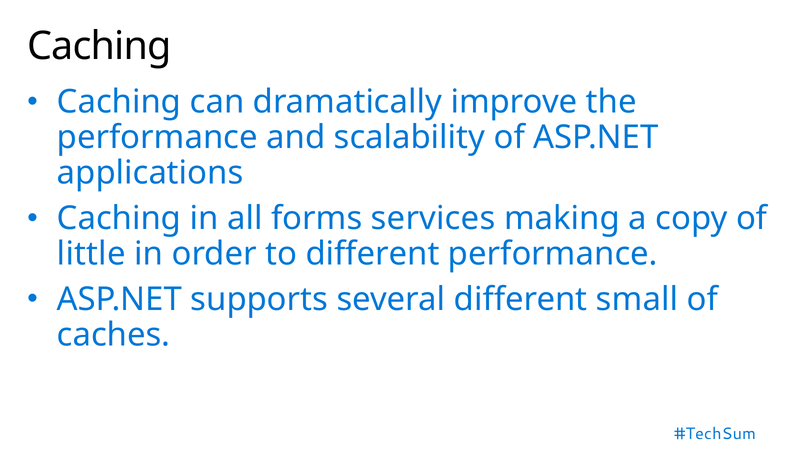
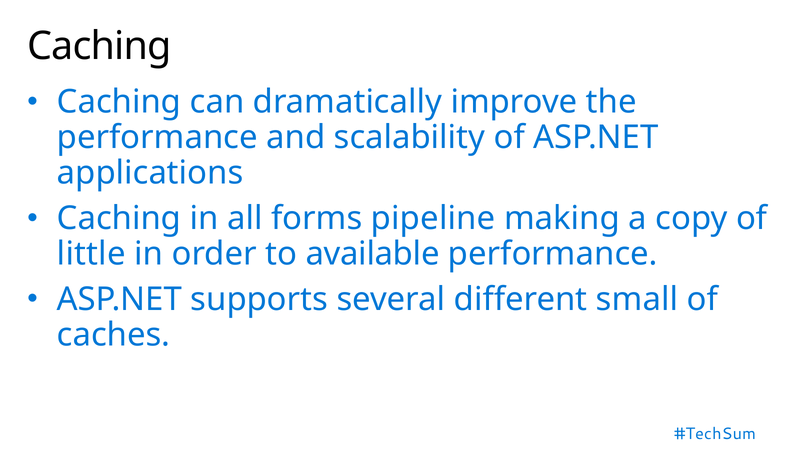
services: services -> pipeline
to different: different -> available
